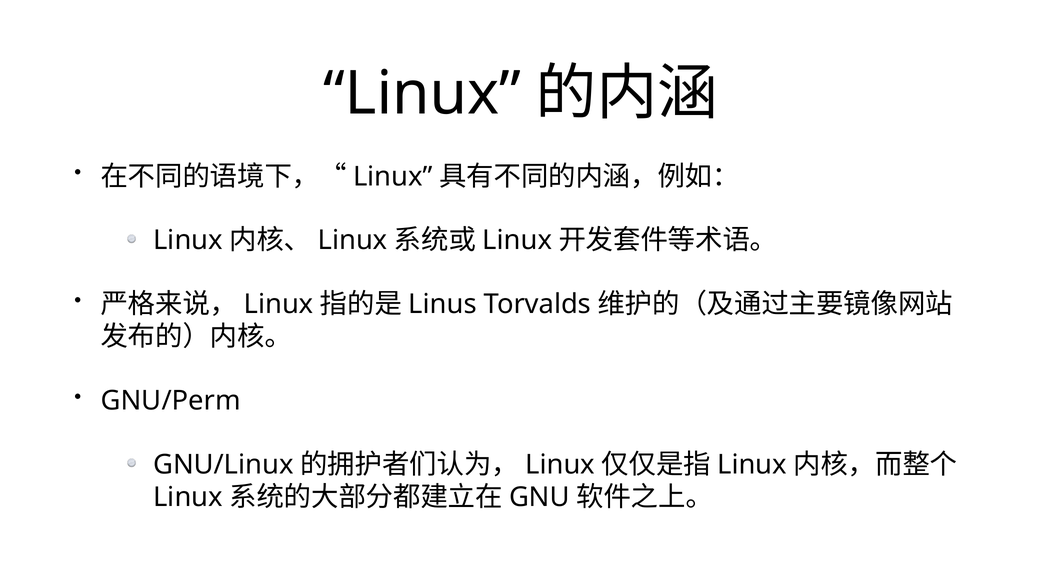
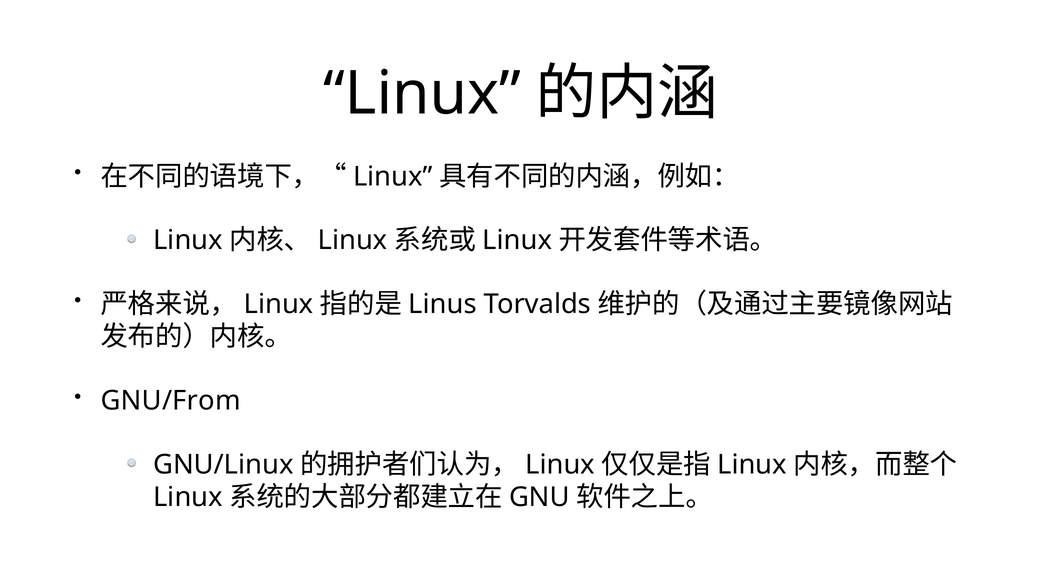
GNU/Perm: GNU/Perm -> GNU/From
